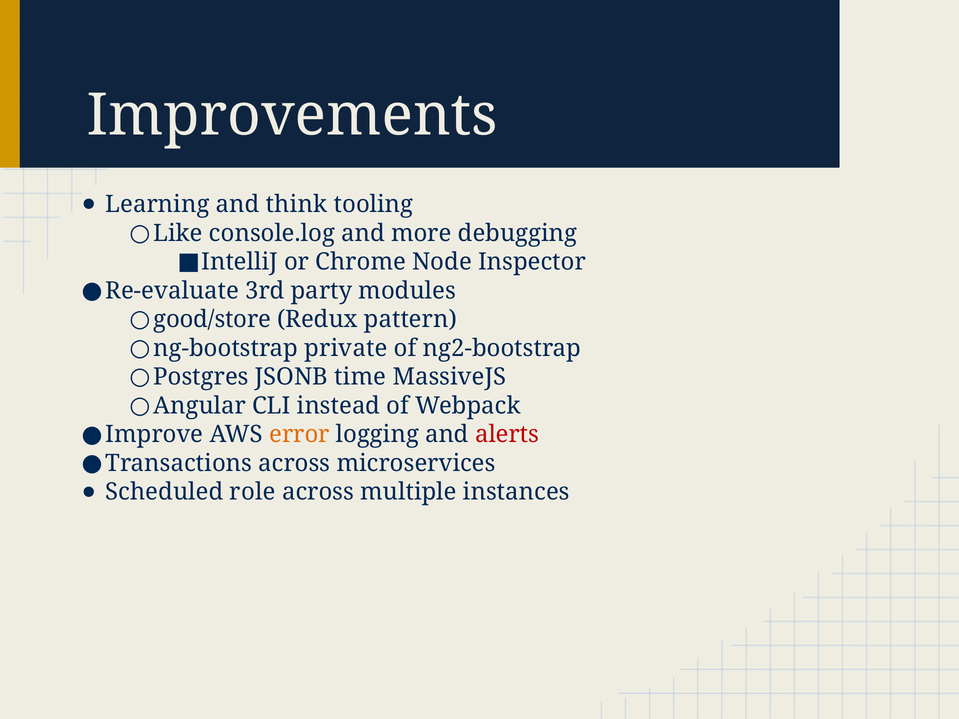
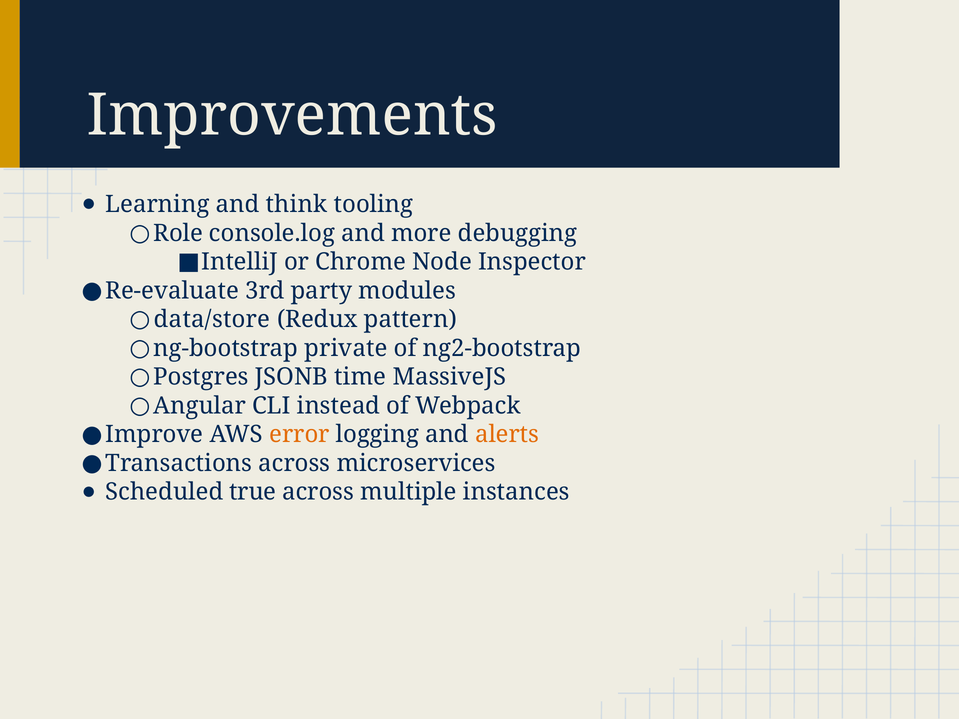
Like: Like -> Role
good/store: good/store -> data/store
alerts colour: red -> orange
role: role -> true
